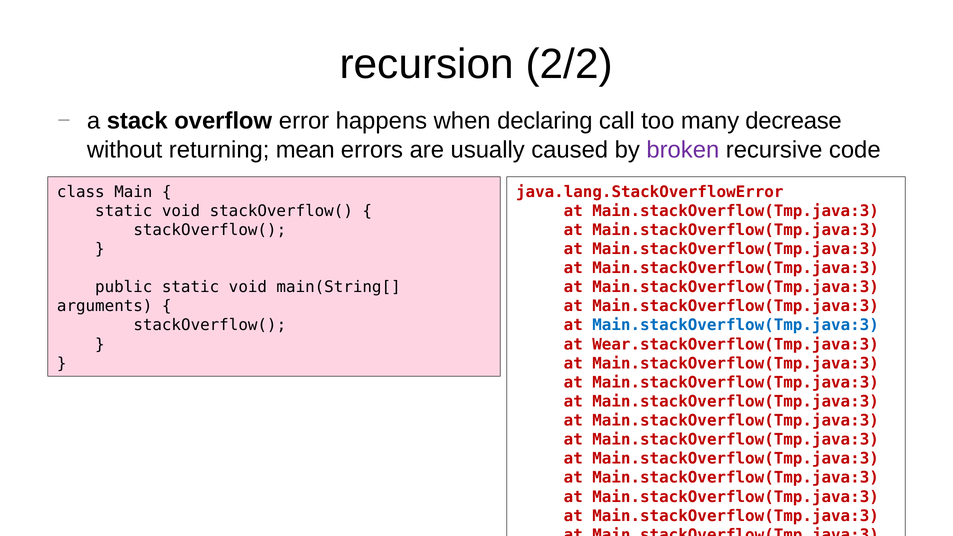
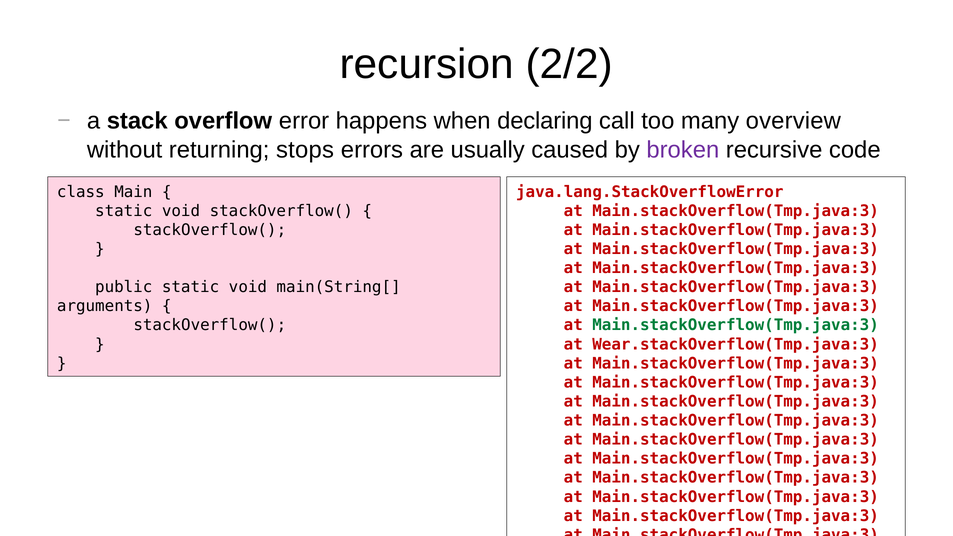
decrease: decrease -> overview
mean: mean -> stops
Main.stackOverflow(Tmp.java:3 at (736, 325) colour: blue -> green
